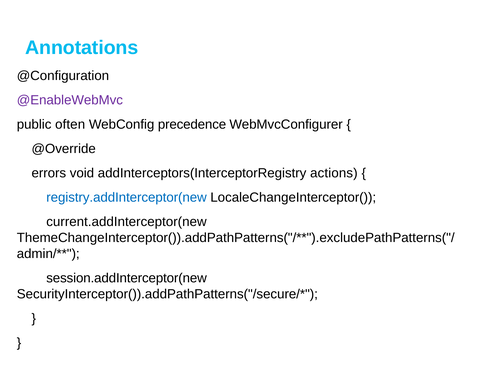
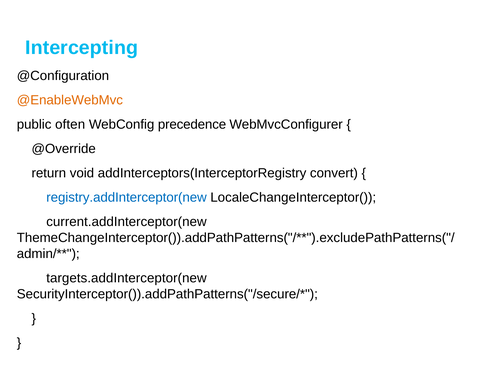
Annotations: Annotations -> Intercepting
@EnableWebMvc colour: purple -> orange
errors: errors -> return
actions: actions -> convert
session.addInterceptor(new: session.addInterceptor(new -> targets.addInterceptor(new
